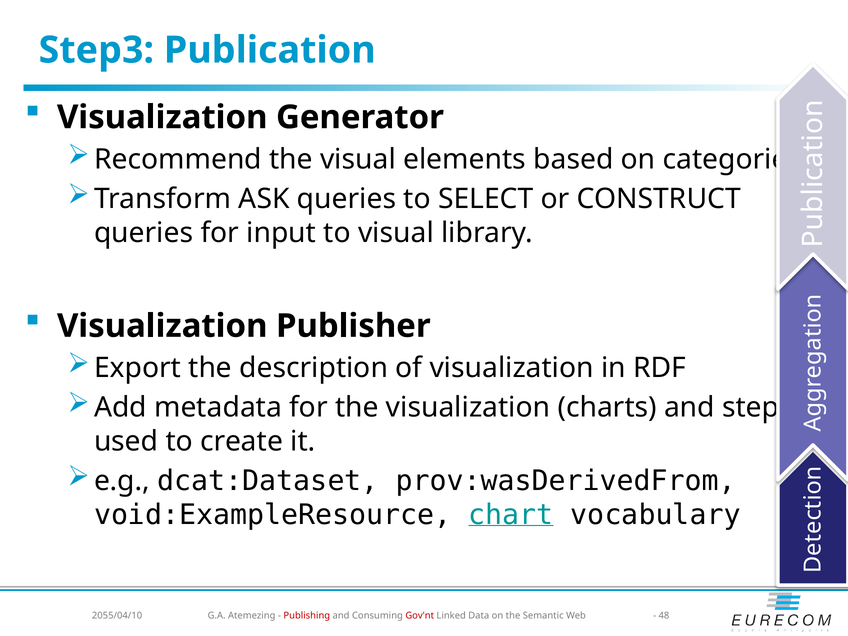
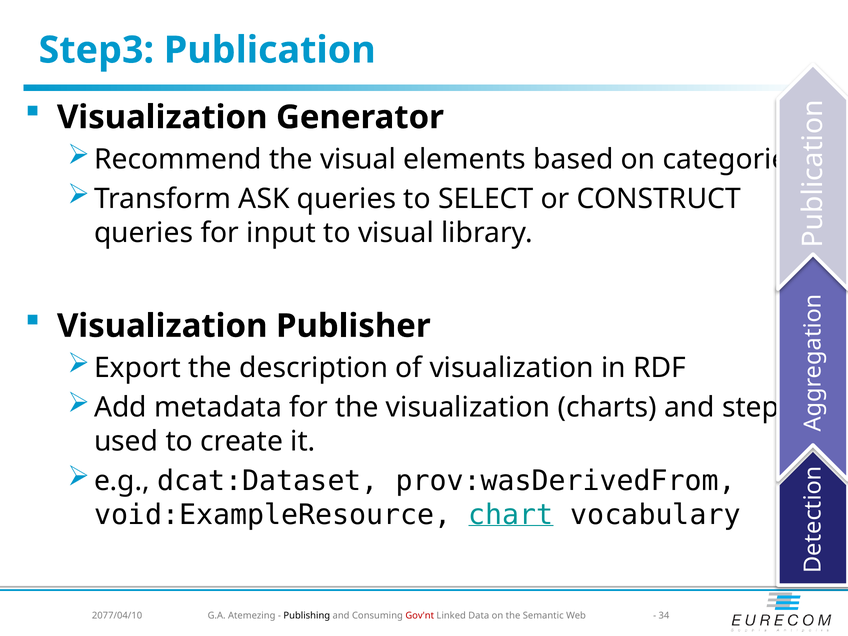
2055/04/10: 2055/04/10 -> 2077/04/10
Publishing colour: red -> black
48: 48 -> 34
